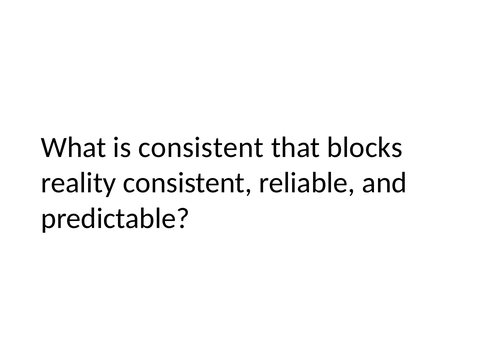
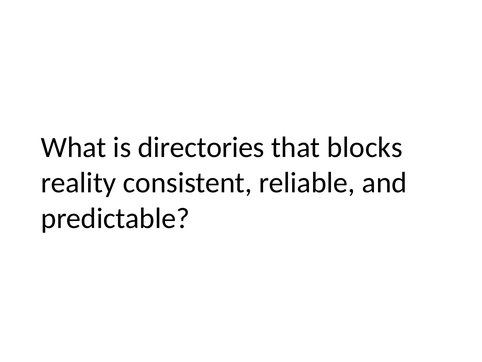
is consistent: consistent -> directories
